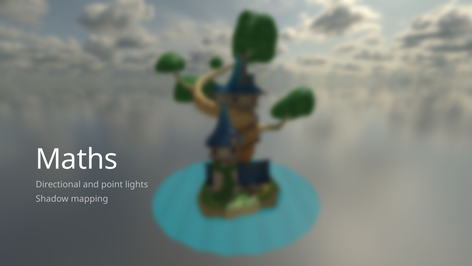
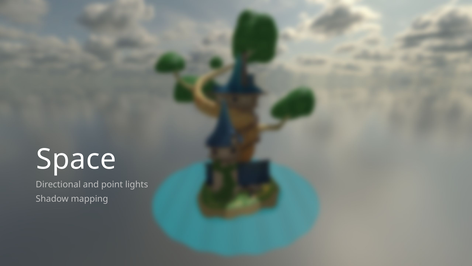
Maths: Maths -> Space
